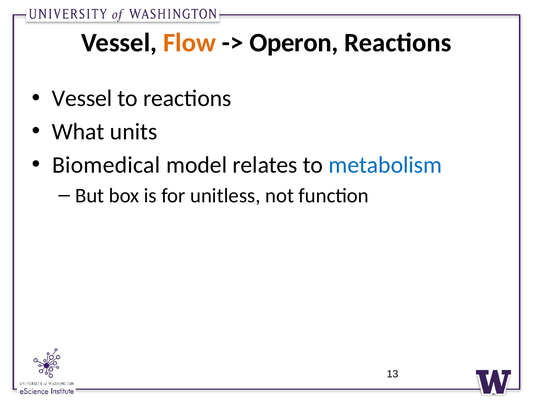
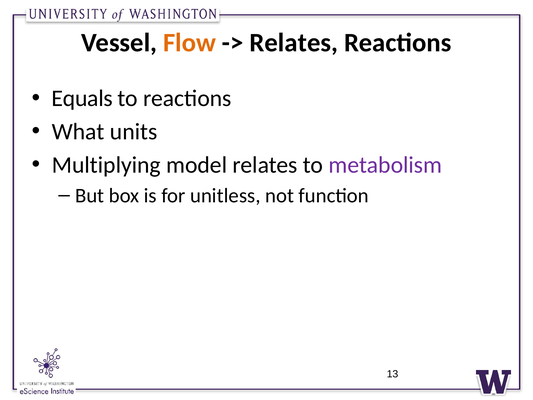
Operon at (294, 43): Operon -> Relates
Vessel at (82, 98): Vessel -> Equals
Biomedical: Biomedical -> Multiplying
metabolism colour: blue -> purple
